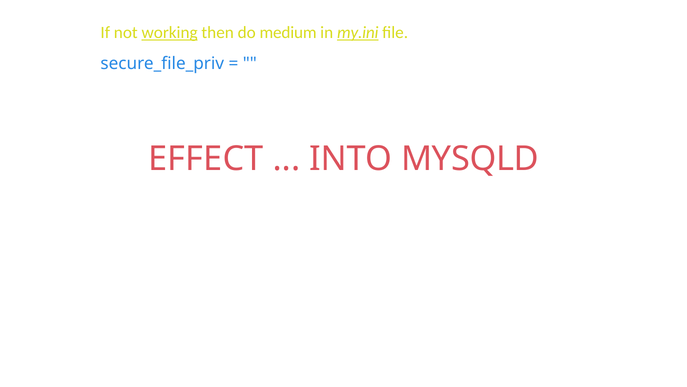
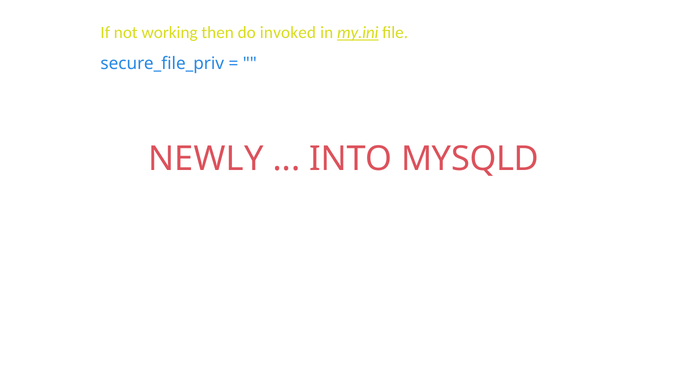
working underline: present -> none
medium: medium -> invoked
EFFECT: EFFECT -> NEWLY
